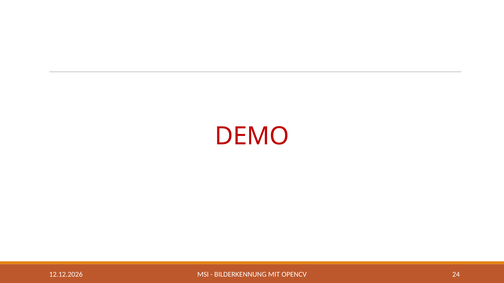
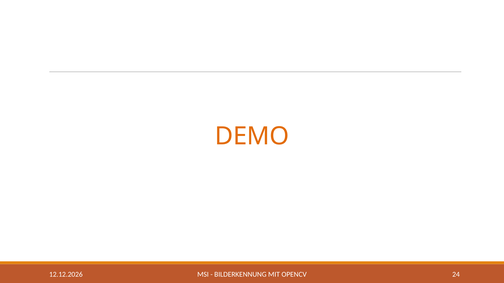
DEMO colour: red -> orange
